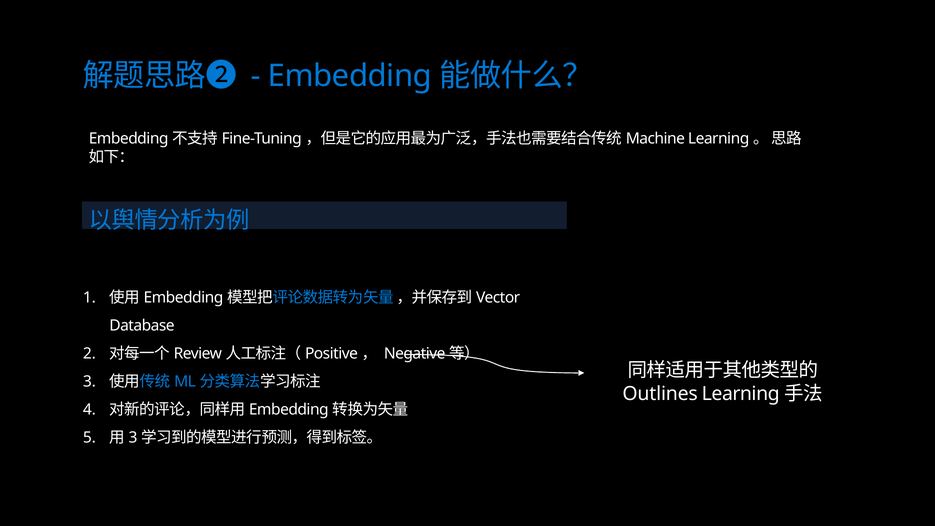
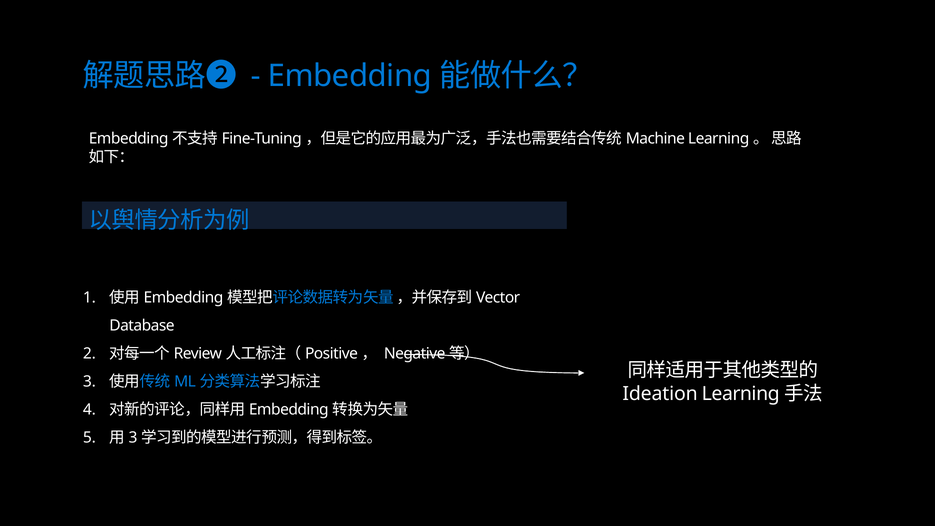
Outlines: Outlines -> Ideation
